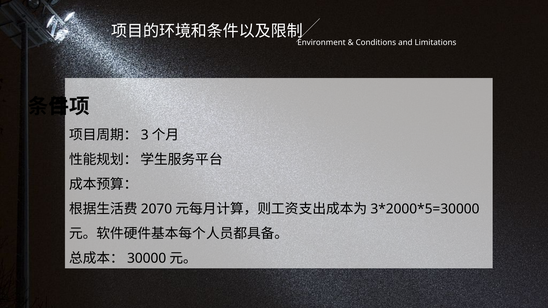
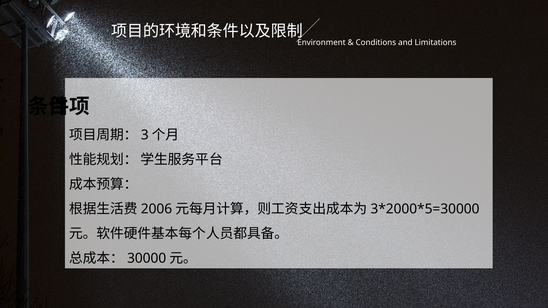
2070: 2070 -> 2006
